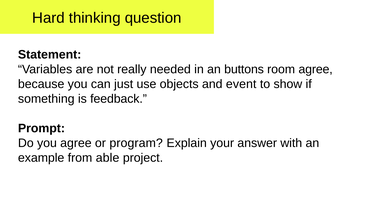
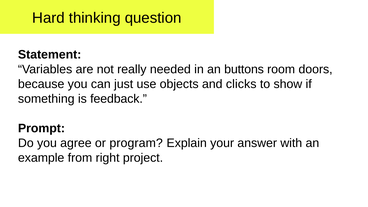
room agree: agree -> doors
event: event -> clicks
able: able -> right
